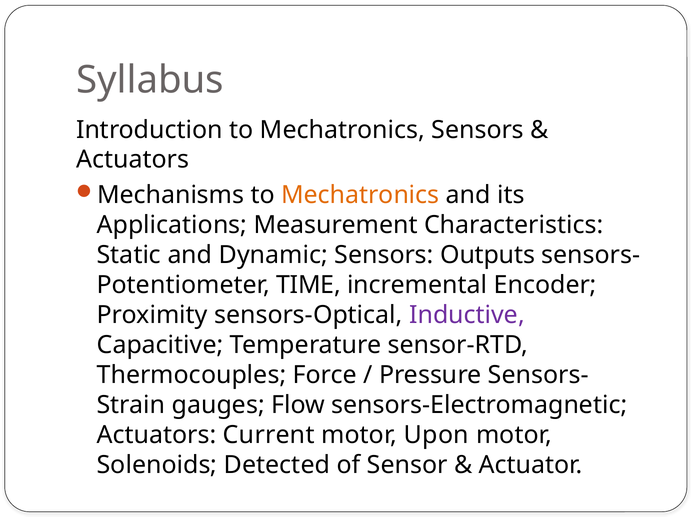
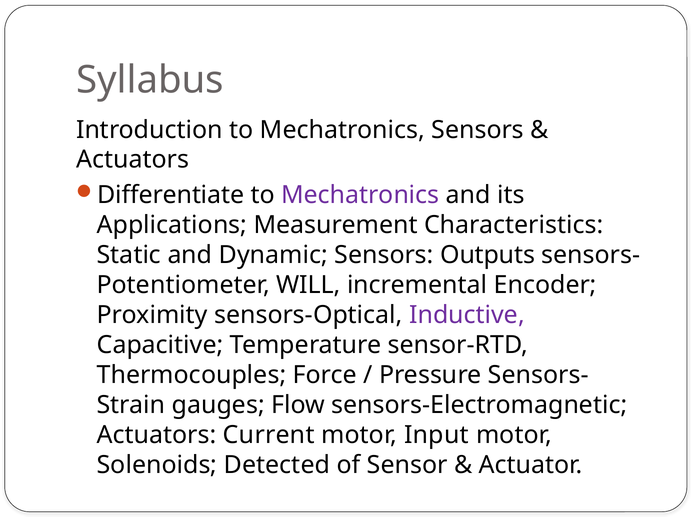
Mechanisms: Mechanisms -> Differentiate
Mechatronics at (360, 195) colour: orange -> purple
TIME: TIME -> WILL
Upon: Upon -> Input
